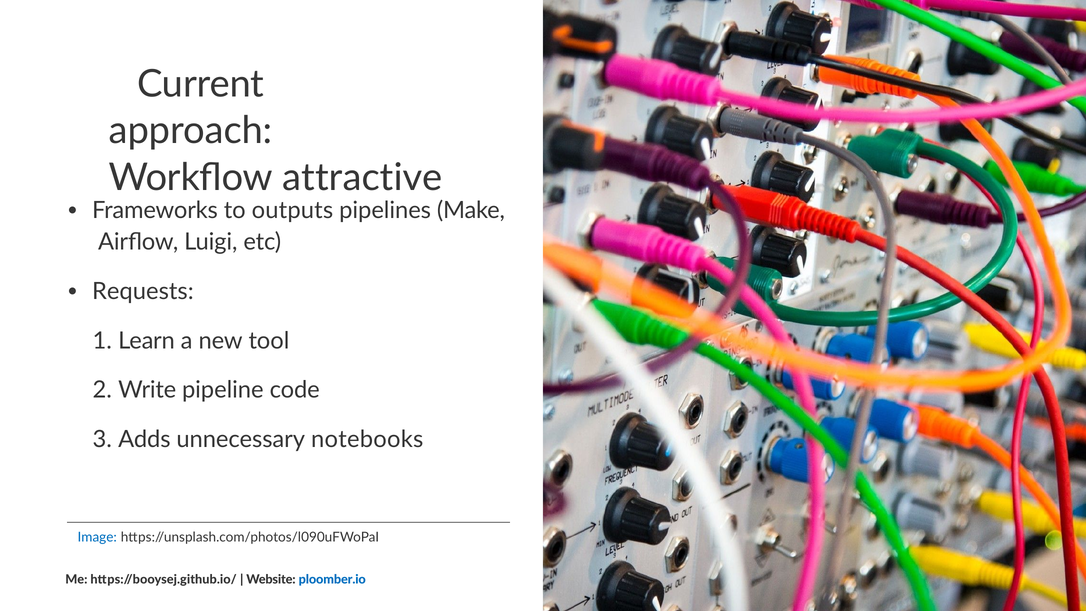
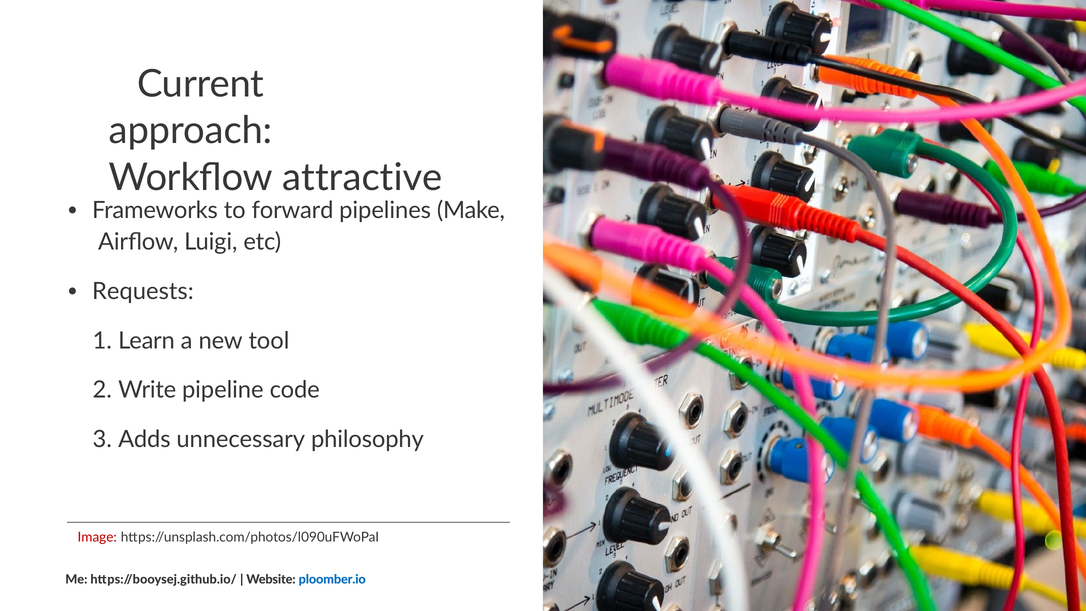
outputs: outputs -> forward
notebooks: notebooks -> philosophy
Image colour: blue -> red
